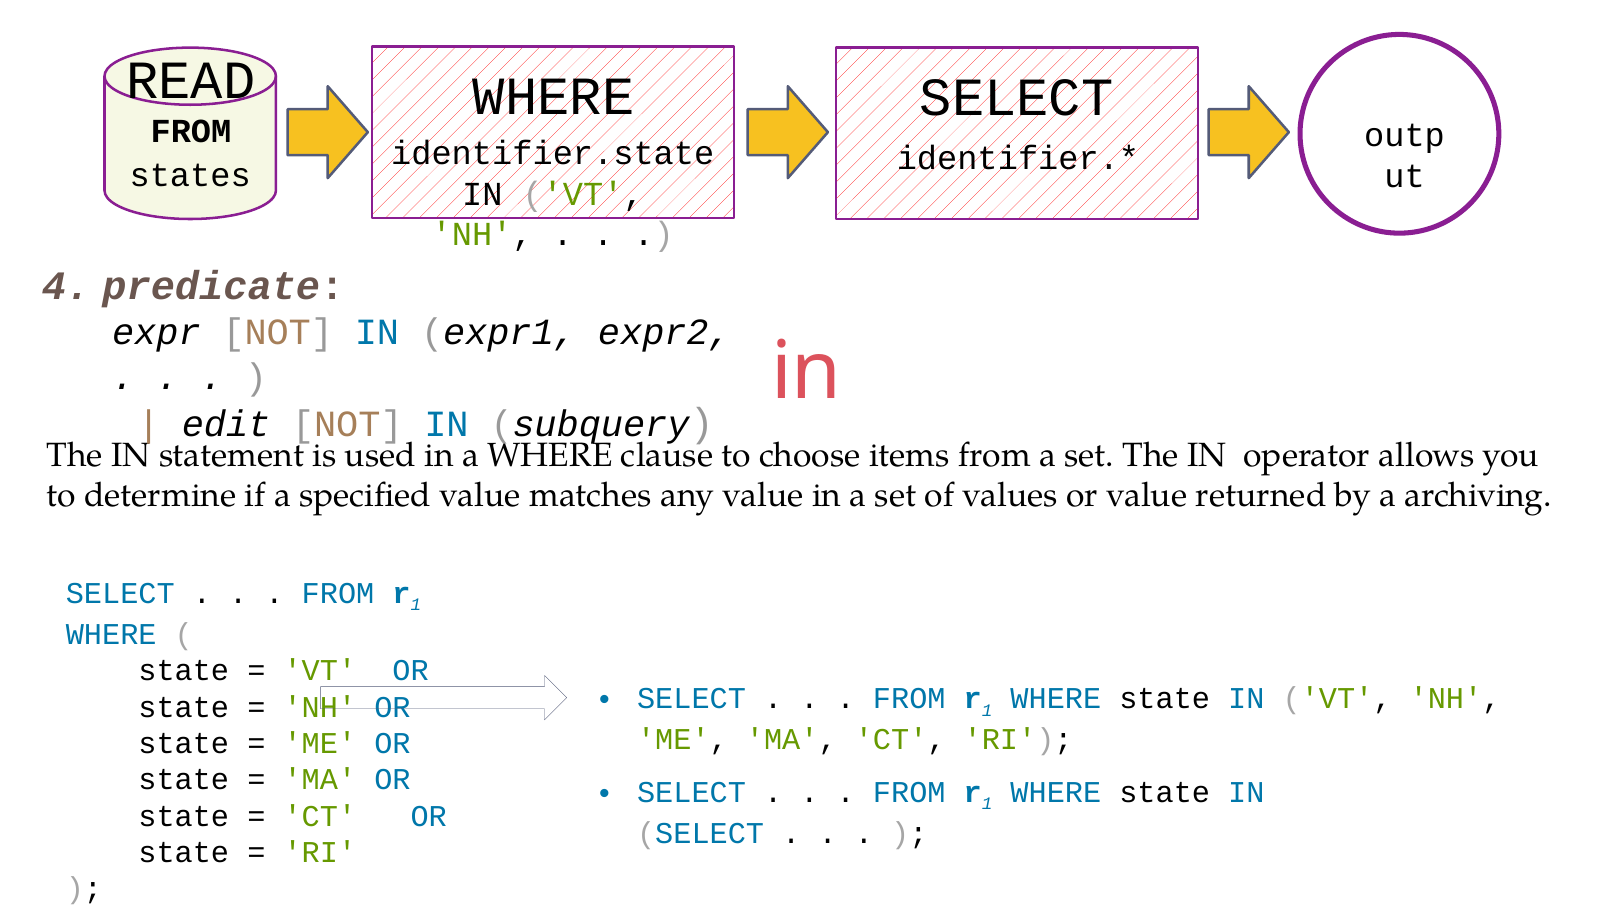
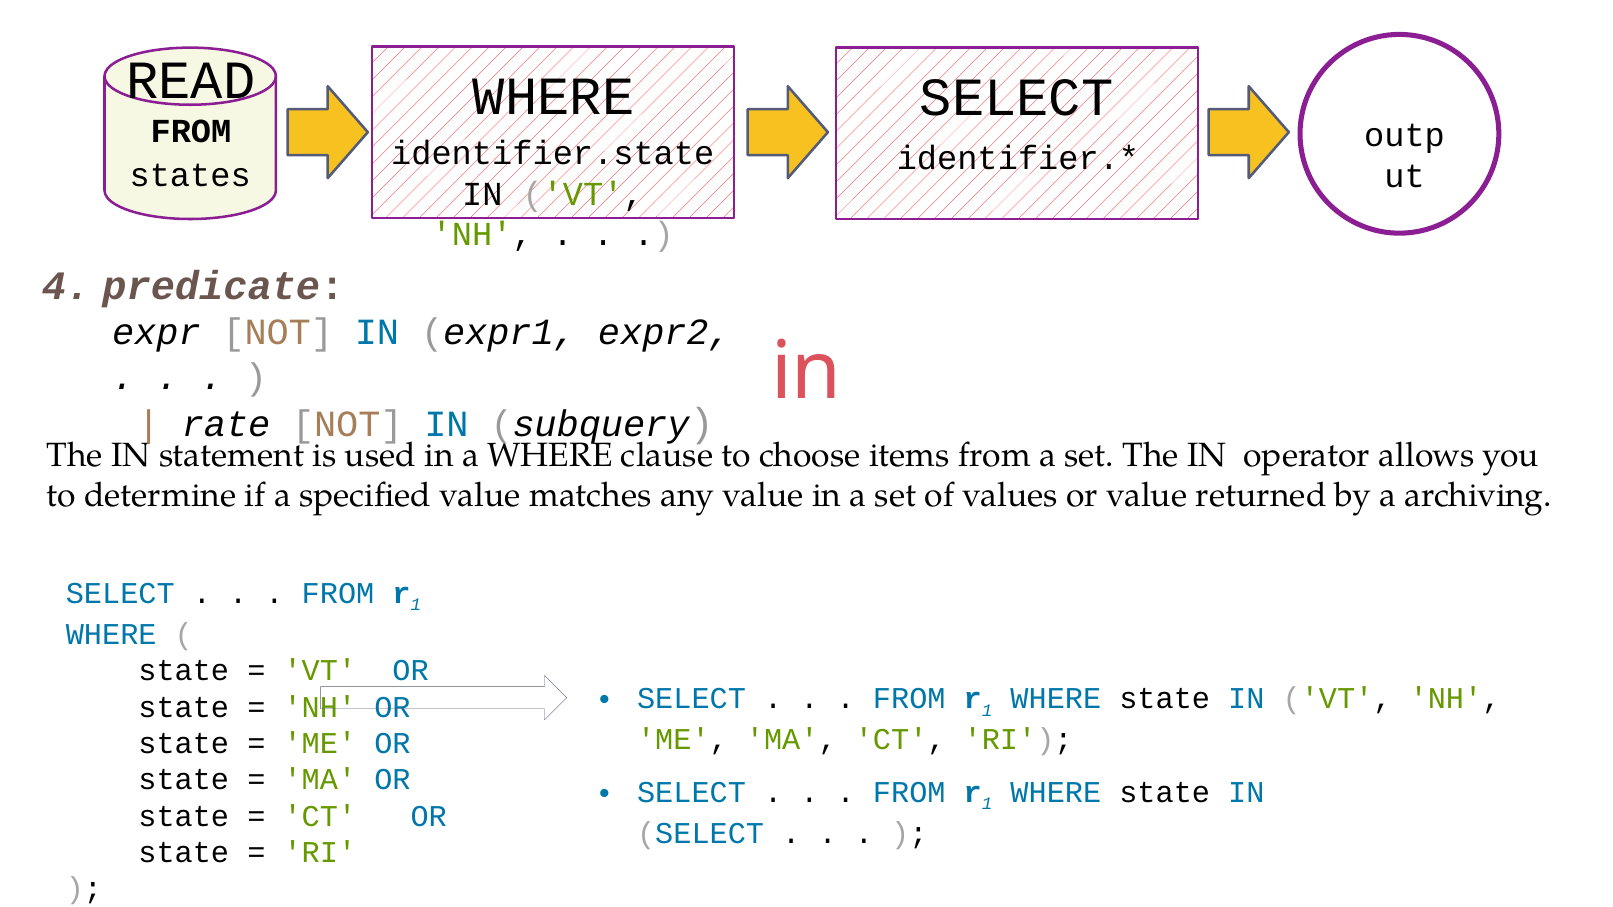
edit: edit -> rate
